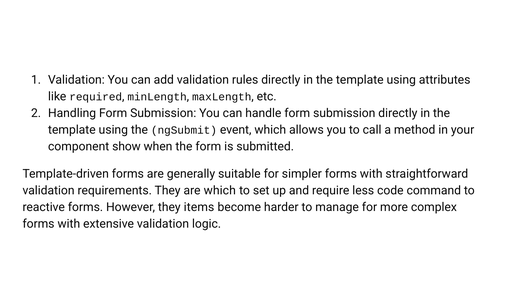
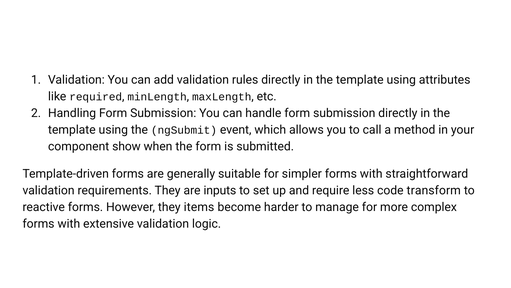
are which: which -> inputs
command: command -> transform
